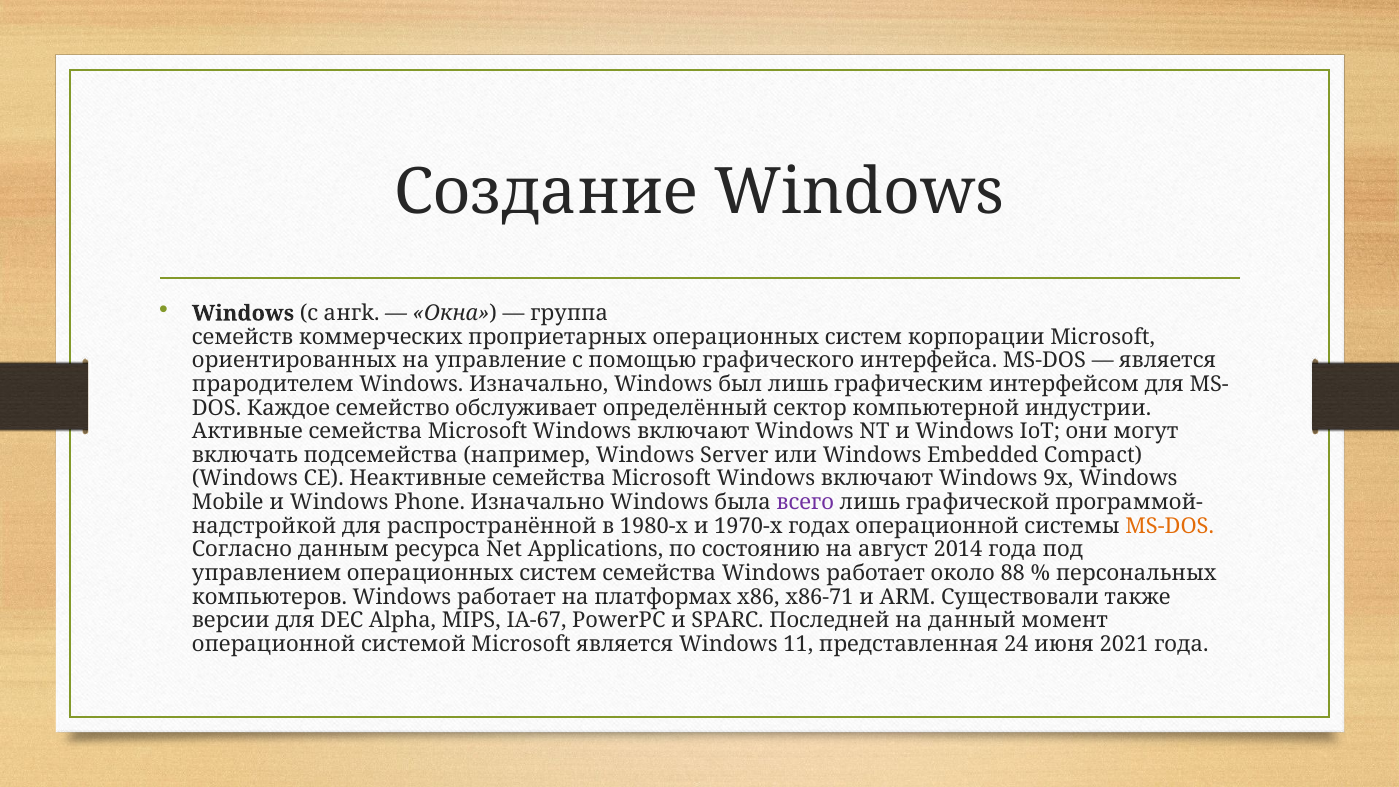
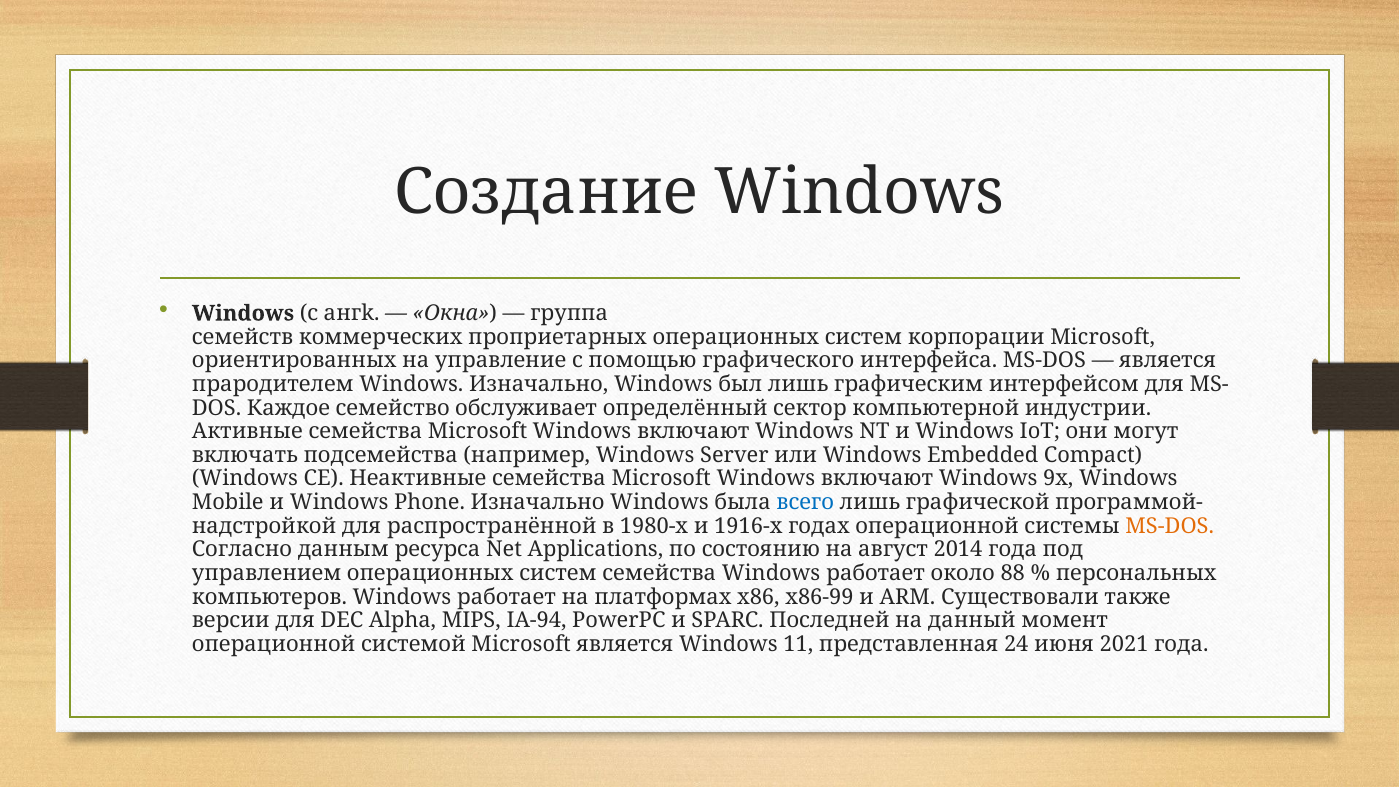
всего colour: purple -> blue
1970-х: 1970-х -> 1916-х
x86-71: x86-71 -> x86-99
IA-67: IA-67 -> IA-94
